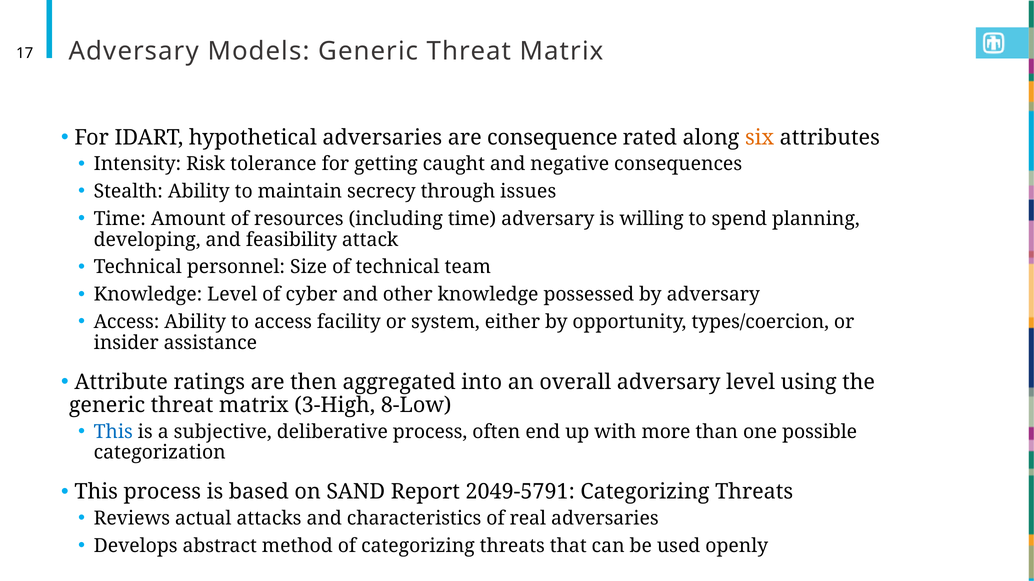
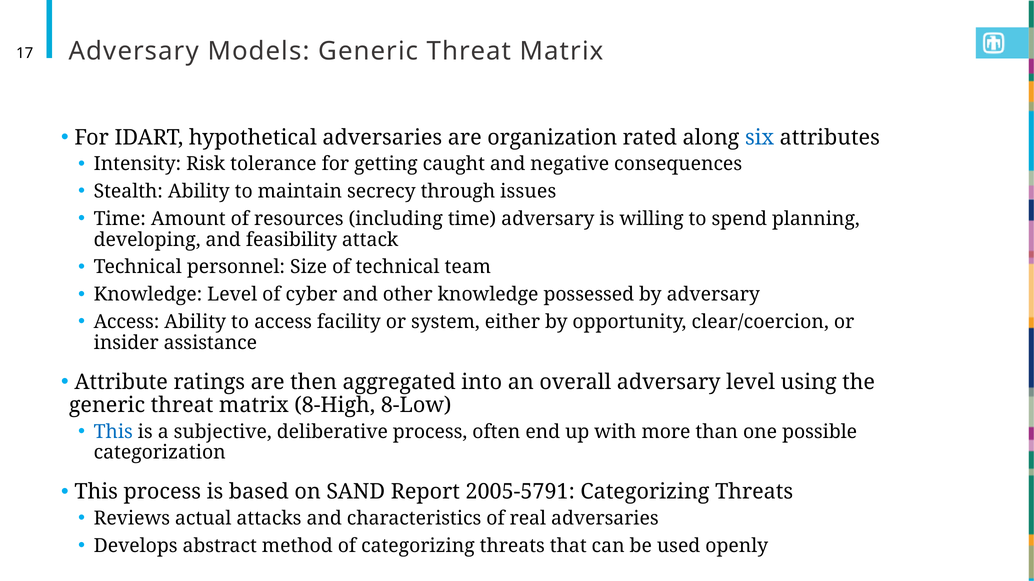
consequence: consequence -> organization
six colour: orange -> blue
types/coercion: types/coercion -> clear/coercion
3-High: 3-High -> 8-High
2049-5791: 2049-5791 -> 2005-5791
